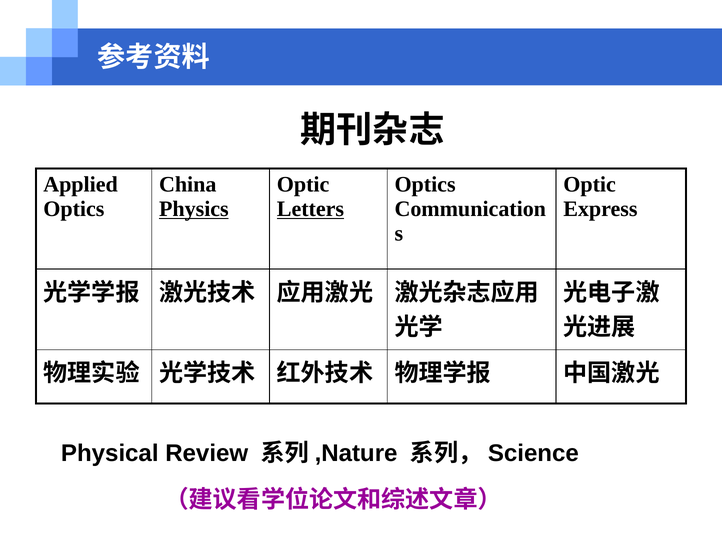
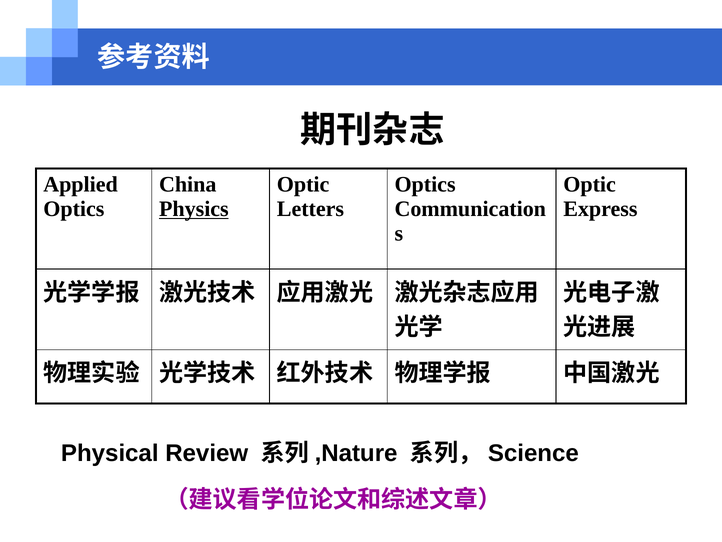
Letters underline: present -> none
